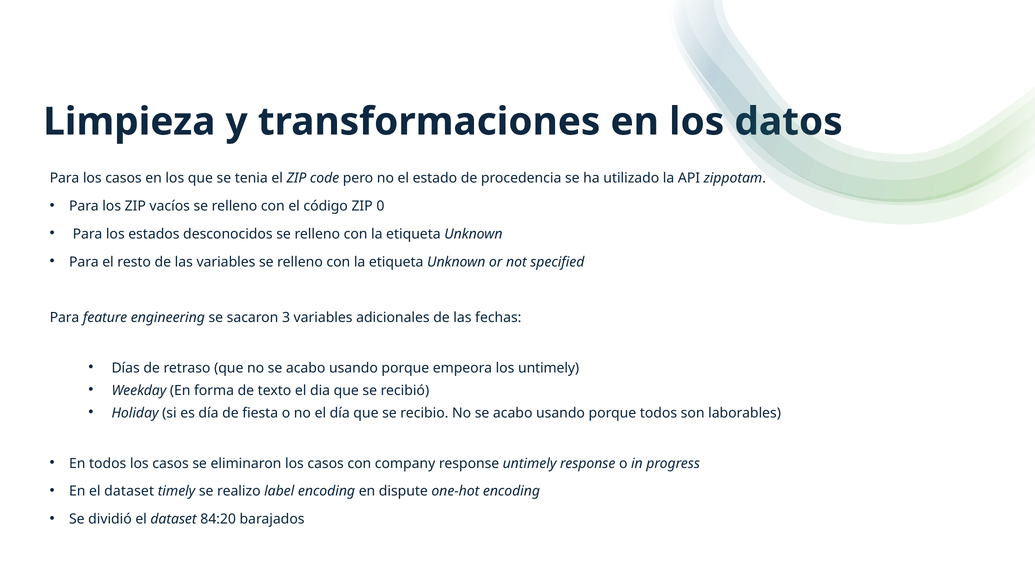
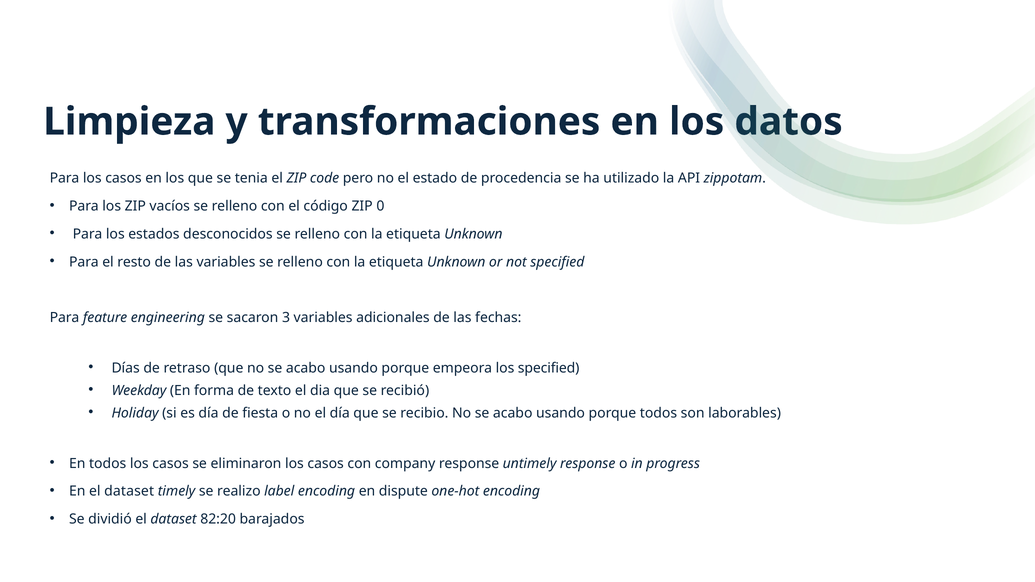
los untimely: untimely -> specified
84:20: 84:20 -> 82:20
